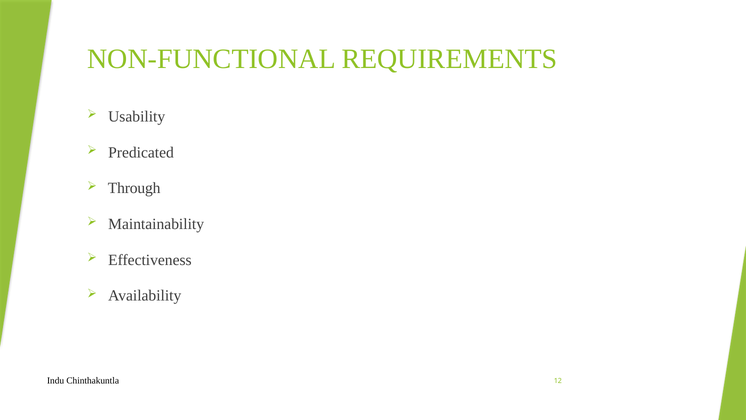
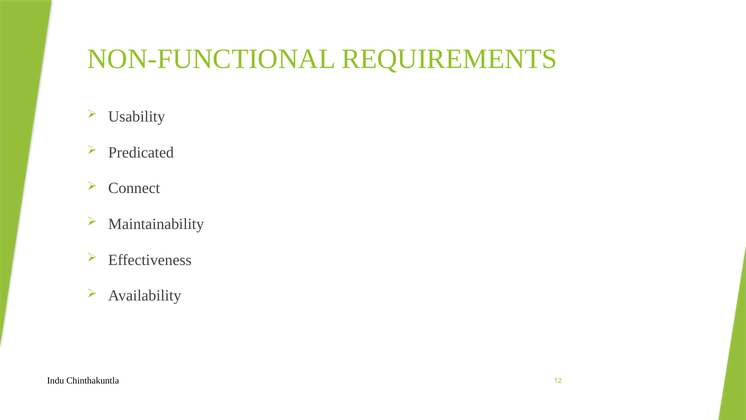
Through: Through -> Connect
